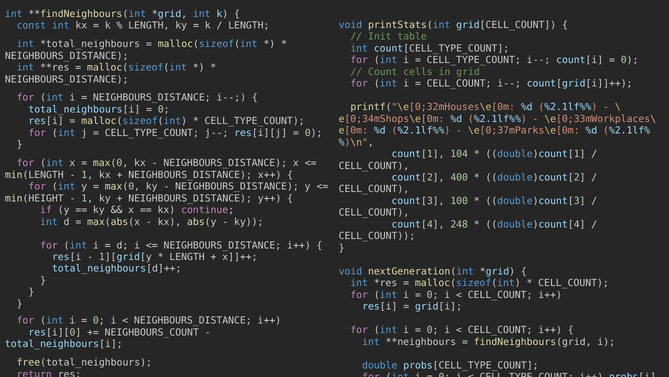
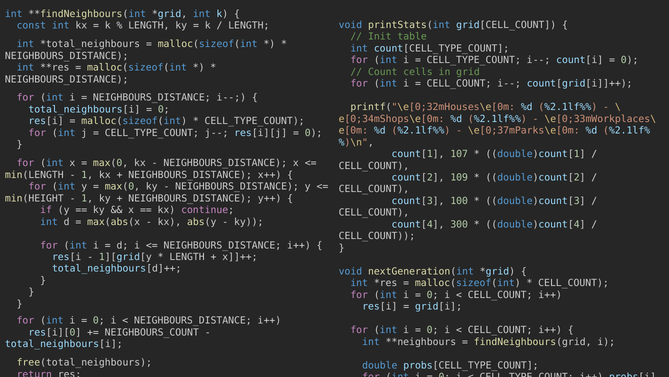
104: 104 -> 107
400: 400 -> 109
248: 248 -> 300
